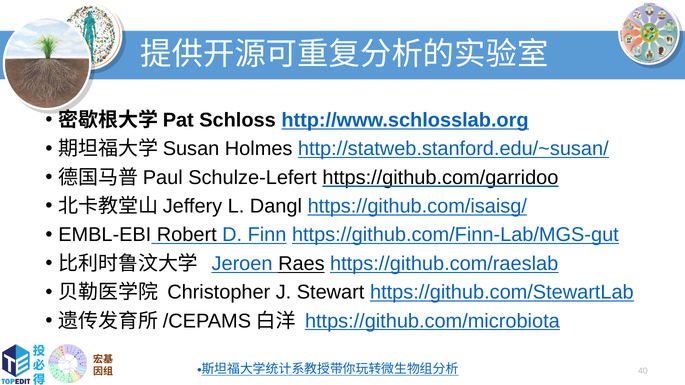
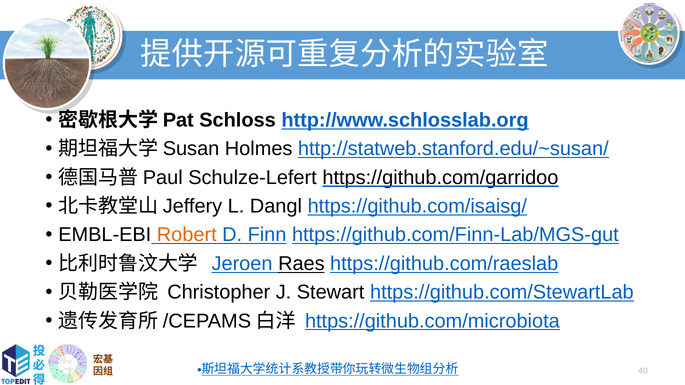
Robert colour: black -> orange
